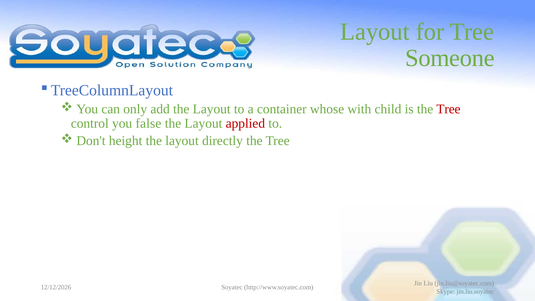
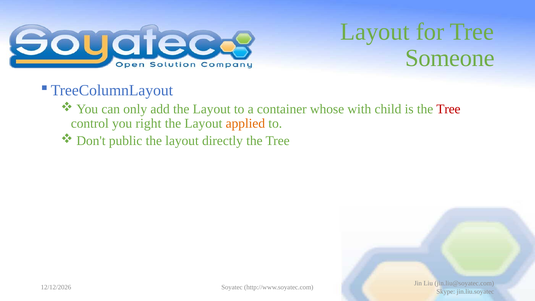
false: false -> right
applied colour: red -> orange
height: height -> public
